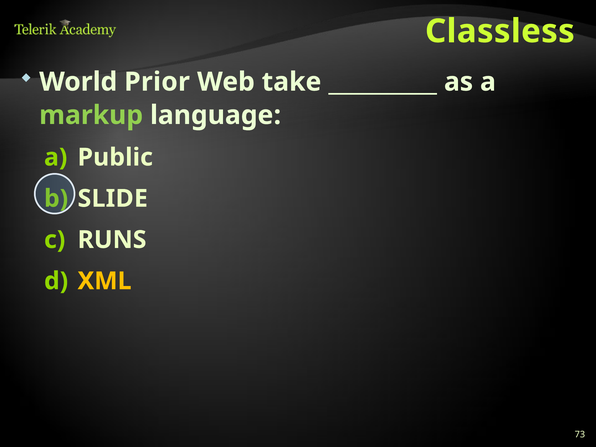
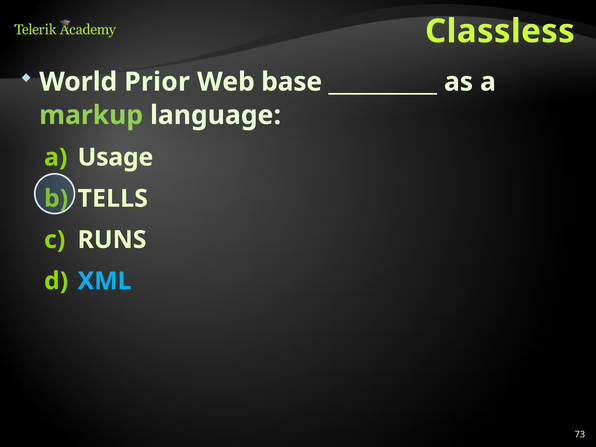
take: take -> base
Public: Public -> Usage
SLIDE: SLIDE -> TELLS
XML colour: yellow -> light blue
